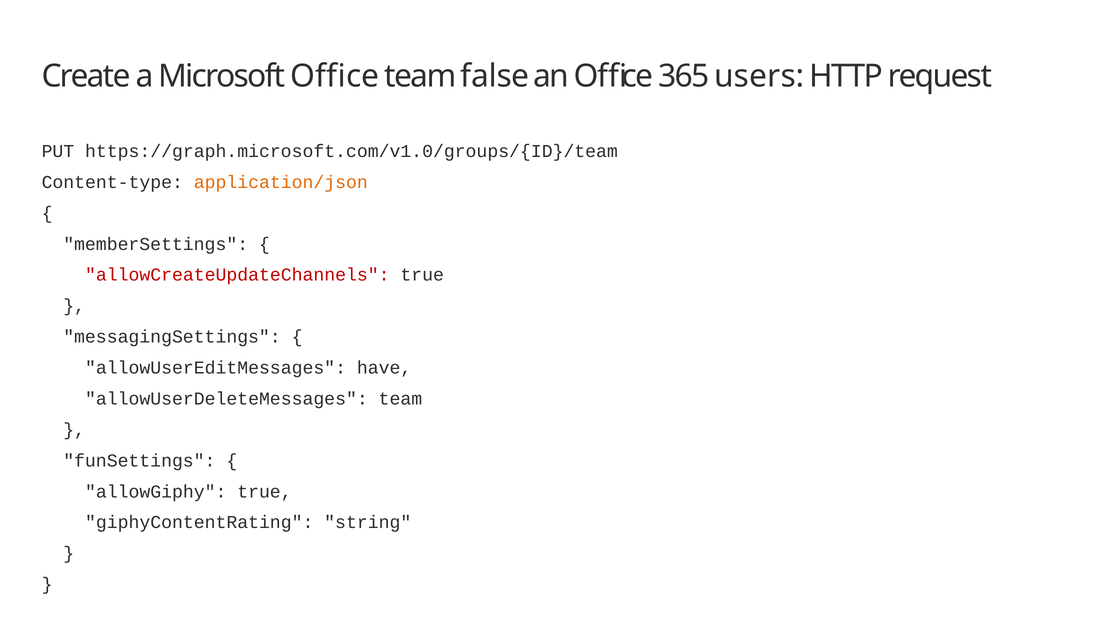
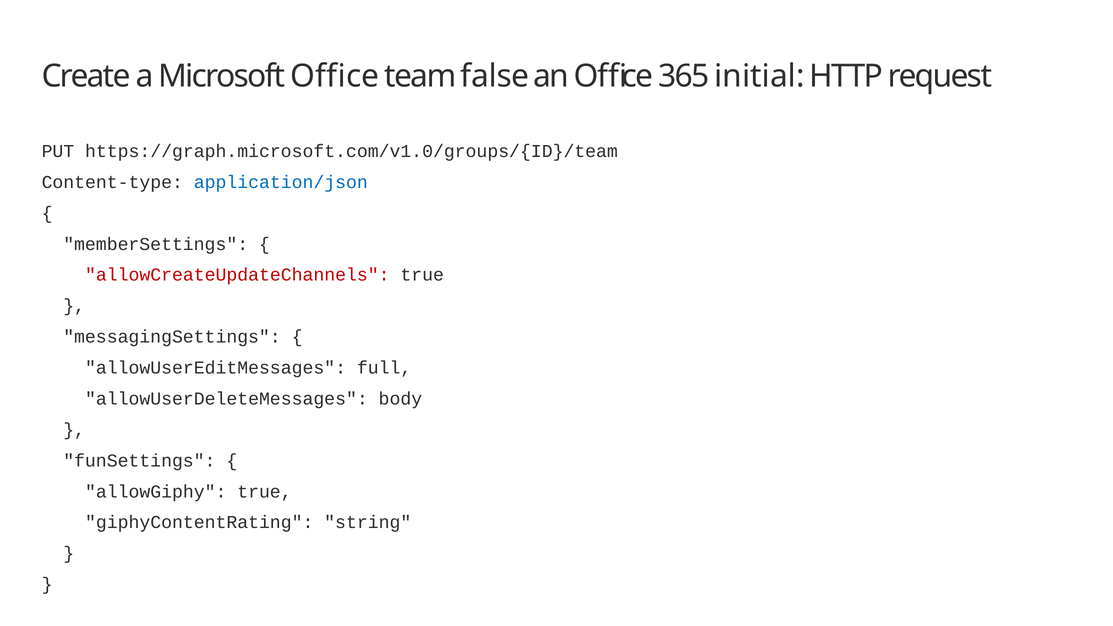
users: users -> initial
application/json colour: orange -> blue
have: have -> full
allowUserDeleteMessages team: team -> body
